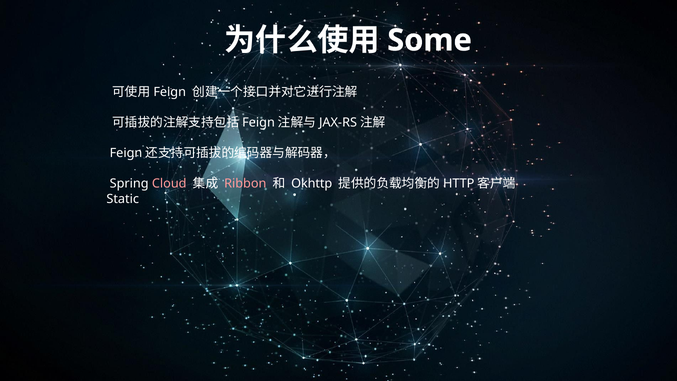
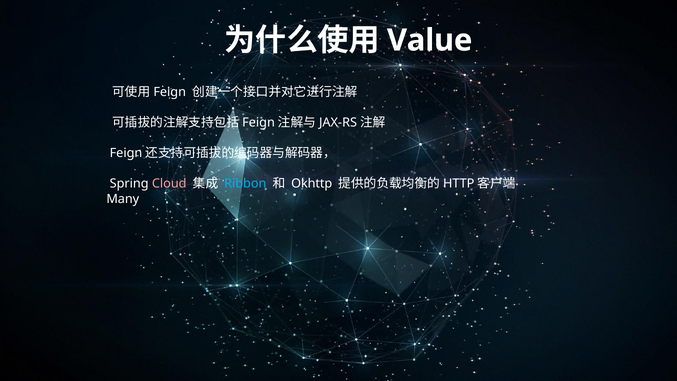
Some: Some -> Value
Ribbon colour: pink -> light blue
Static: Static -> Many
